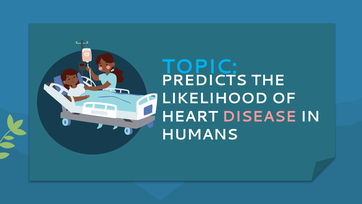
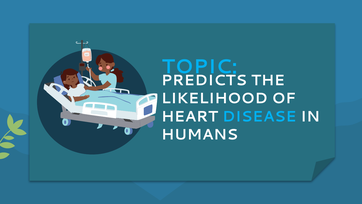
DISEASE colour: pink -> light blue
